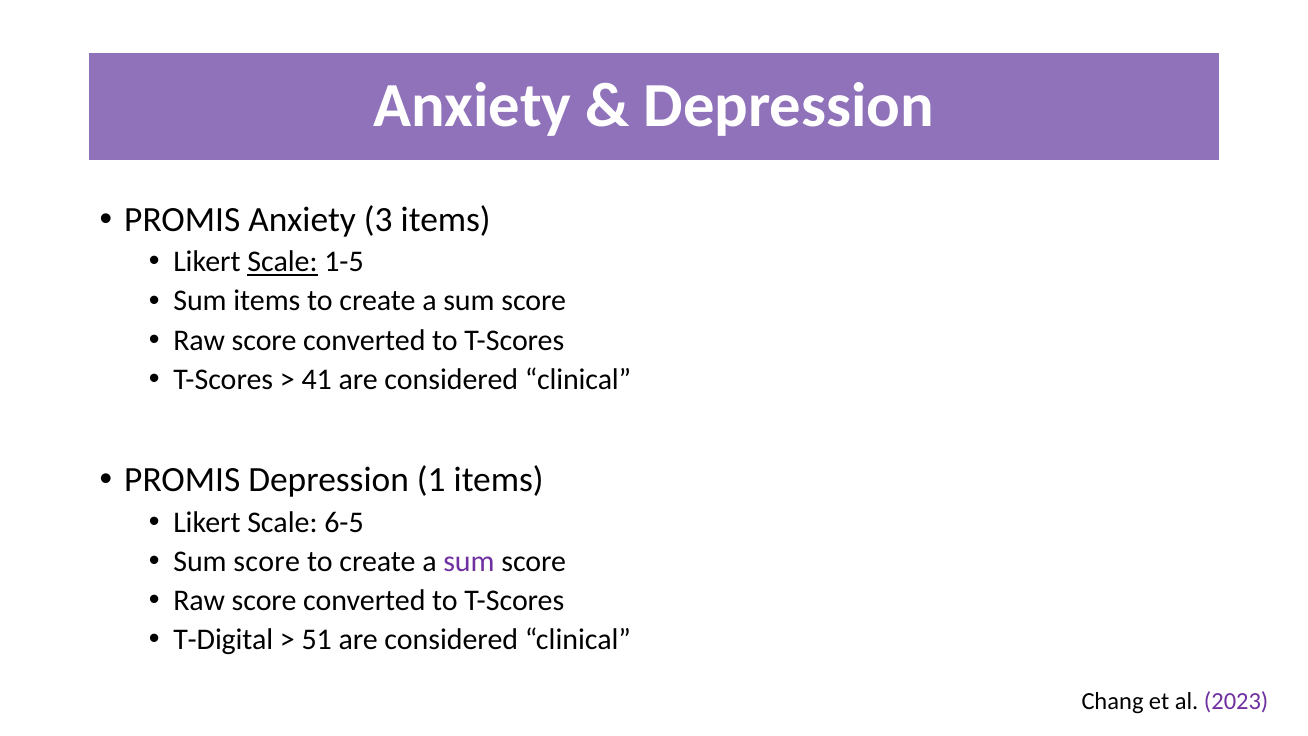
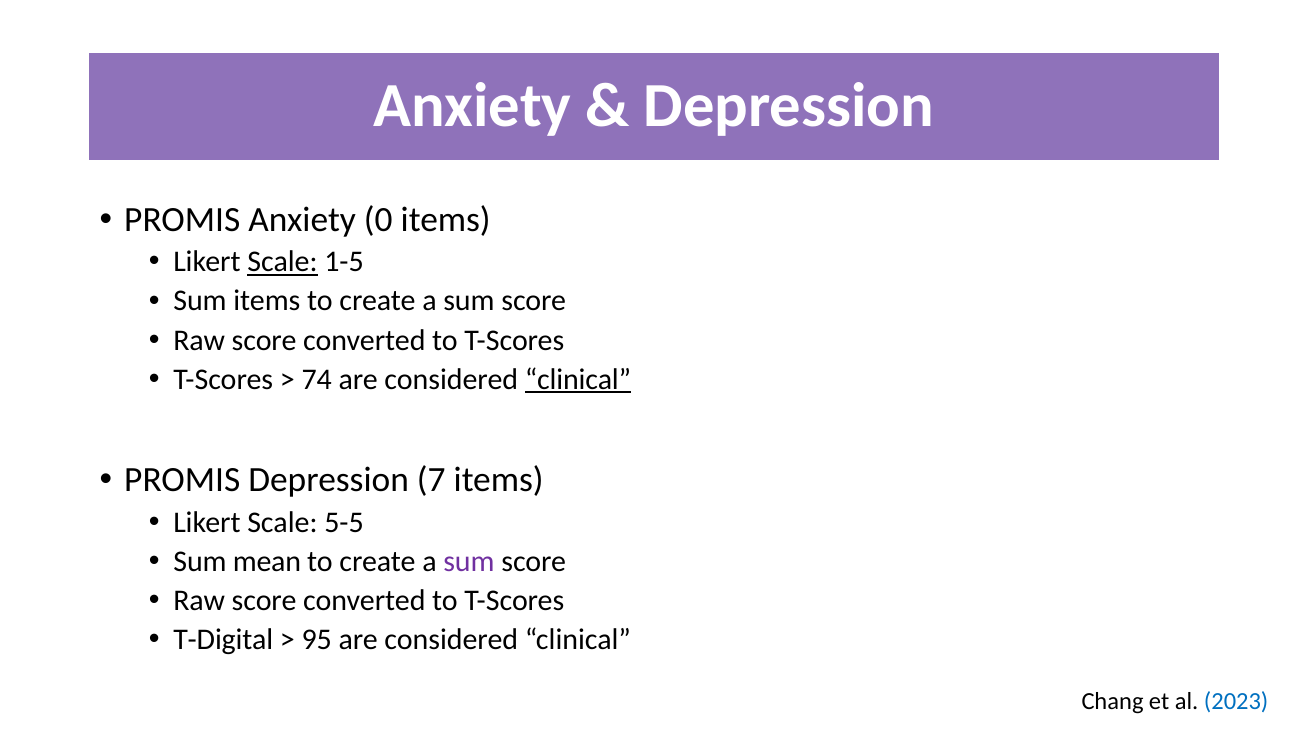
3: 3 -> 0
41: 41 -> 74
clinical at (578, 379) underline: none -> present
1: 1 -> 7
6-5: 6-5 -> 5-5
score at (267, 561): score -> mean
51: 51 -> 95
2023 colour: purple -> blue
